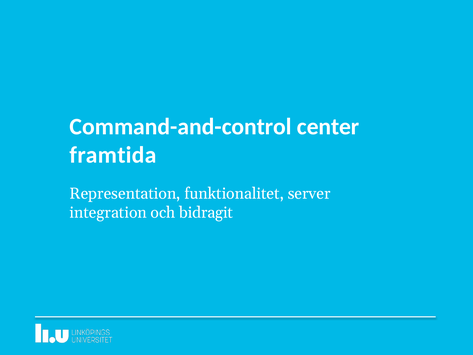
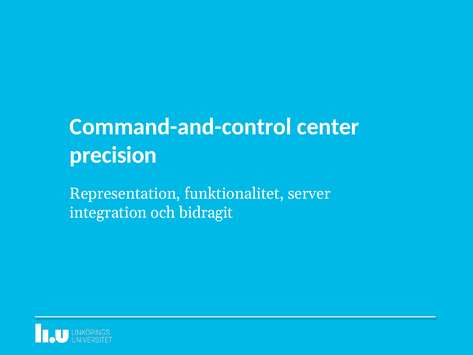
framtida: framtida -> precision
